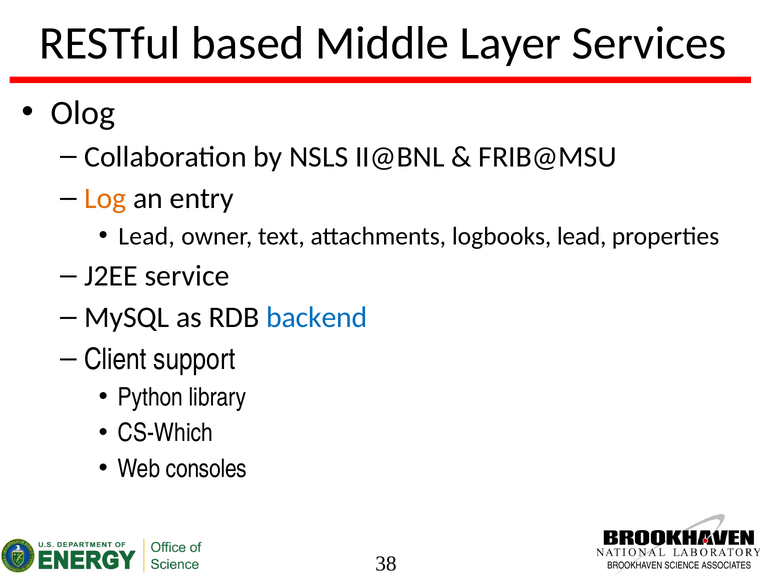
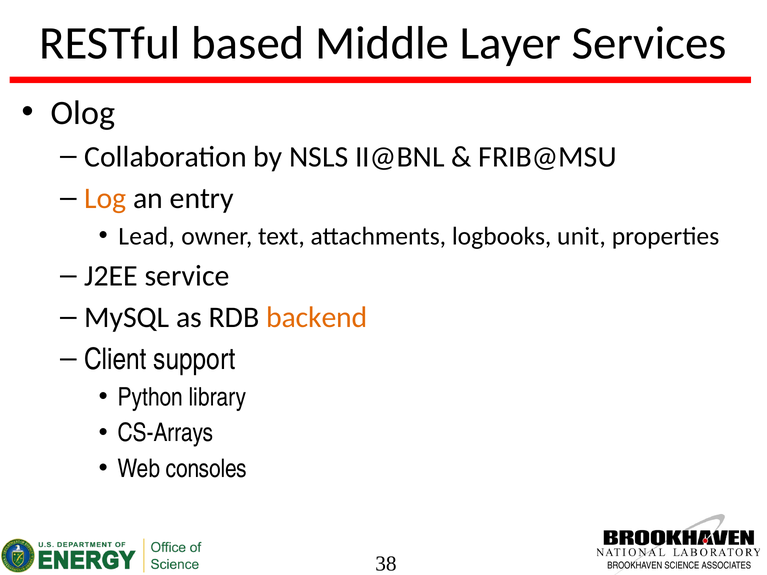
logbooks lead: lead -> unit
backend colour: blue -> orange
CS-Which: CS-Which -> CS-Arrays
